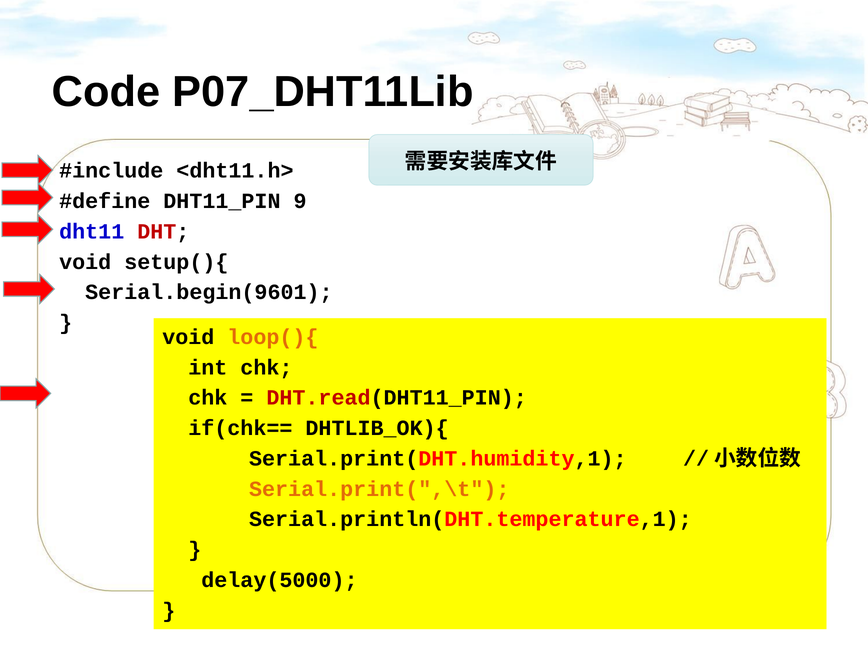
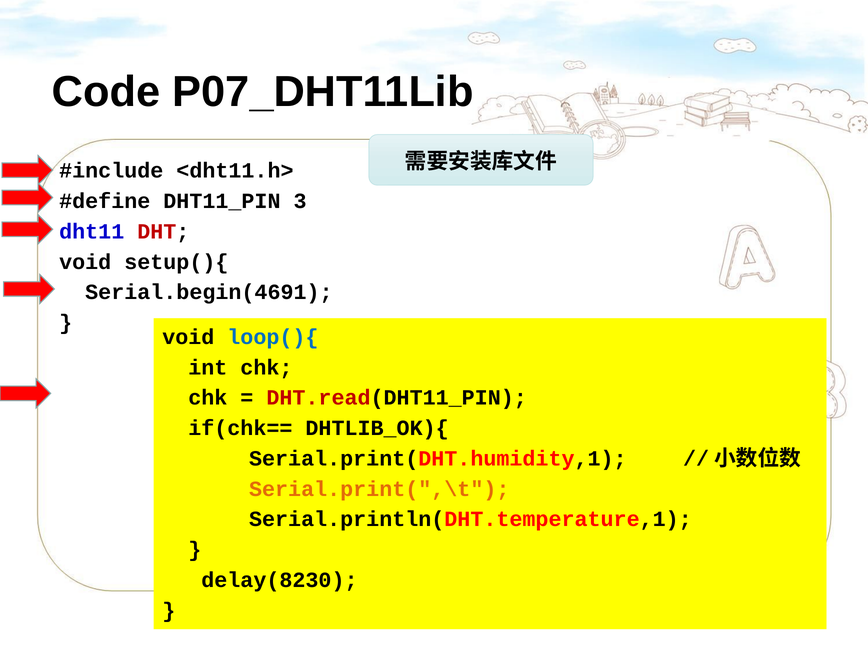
9: 9 -> 3
Serial.begin(9601: Serial.begin(9601 -> Serial.begin(4691
loop(){ colour: orange -> blue
delay(5000: delay(5000 -> delay(8230
